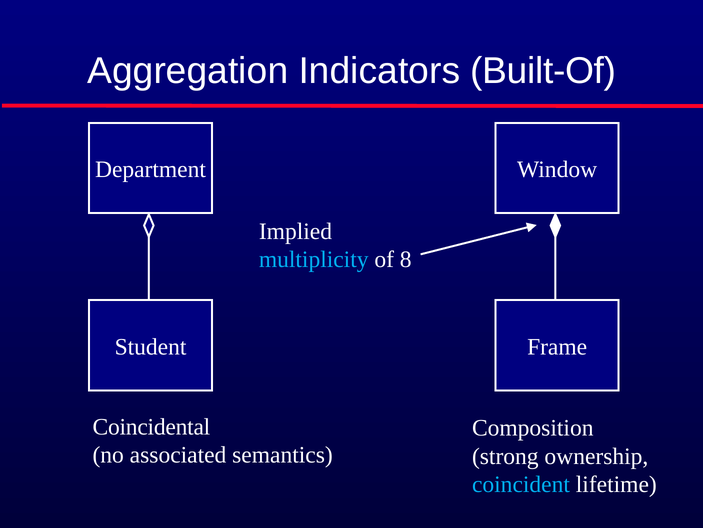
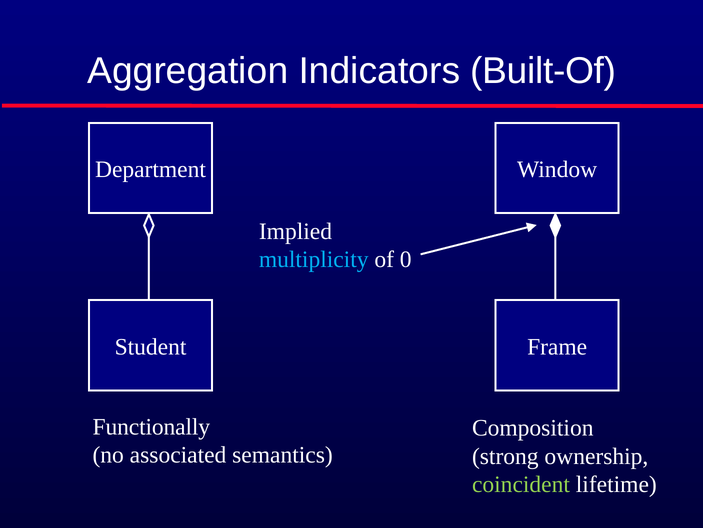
8: 8 -> 0
Coincidental: Coincidental -> Functionally
coincident colour: light blue -> light green
